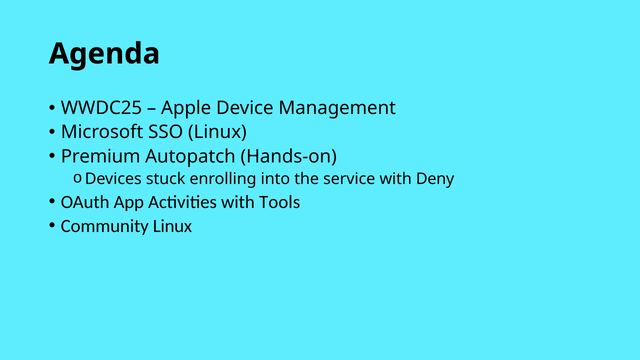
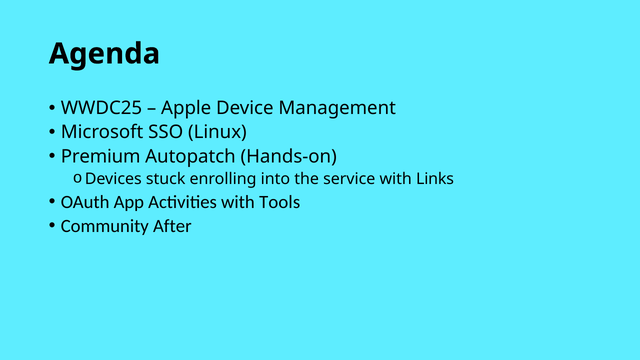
Deny: Deny -> Links
Community Linux: Linux -> After
